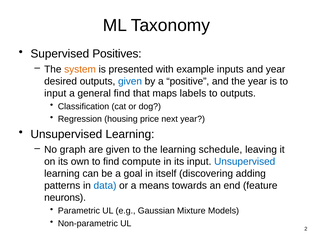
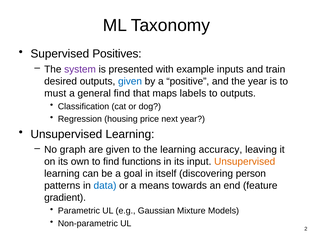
system colour: orange -> purple
and year: year -> train
input at (55, 93): input -> must
schedule: schedule -> accuracy
compute: compute -> functions
Unsupervised at (245, 161) colour: blue -> orange
adding: adding -> person
neurons: neurons -> gradient
